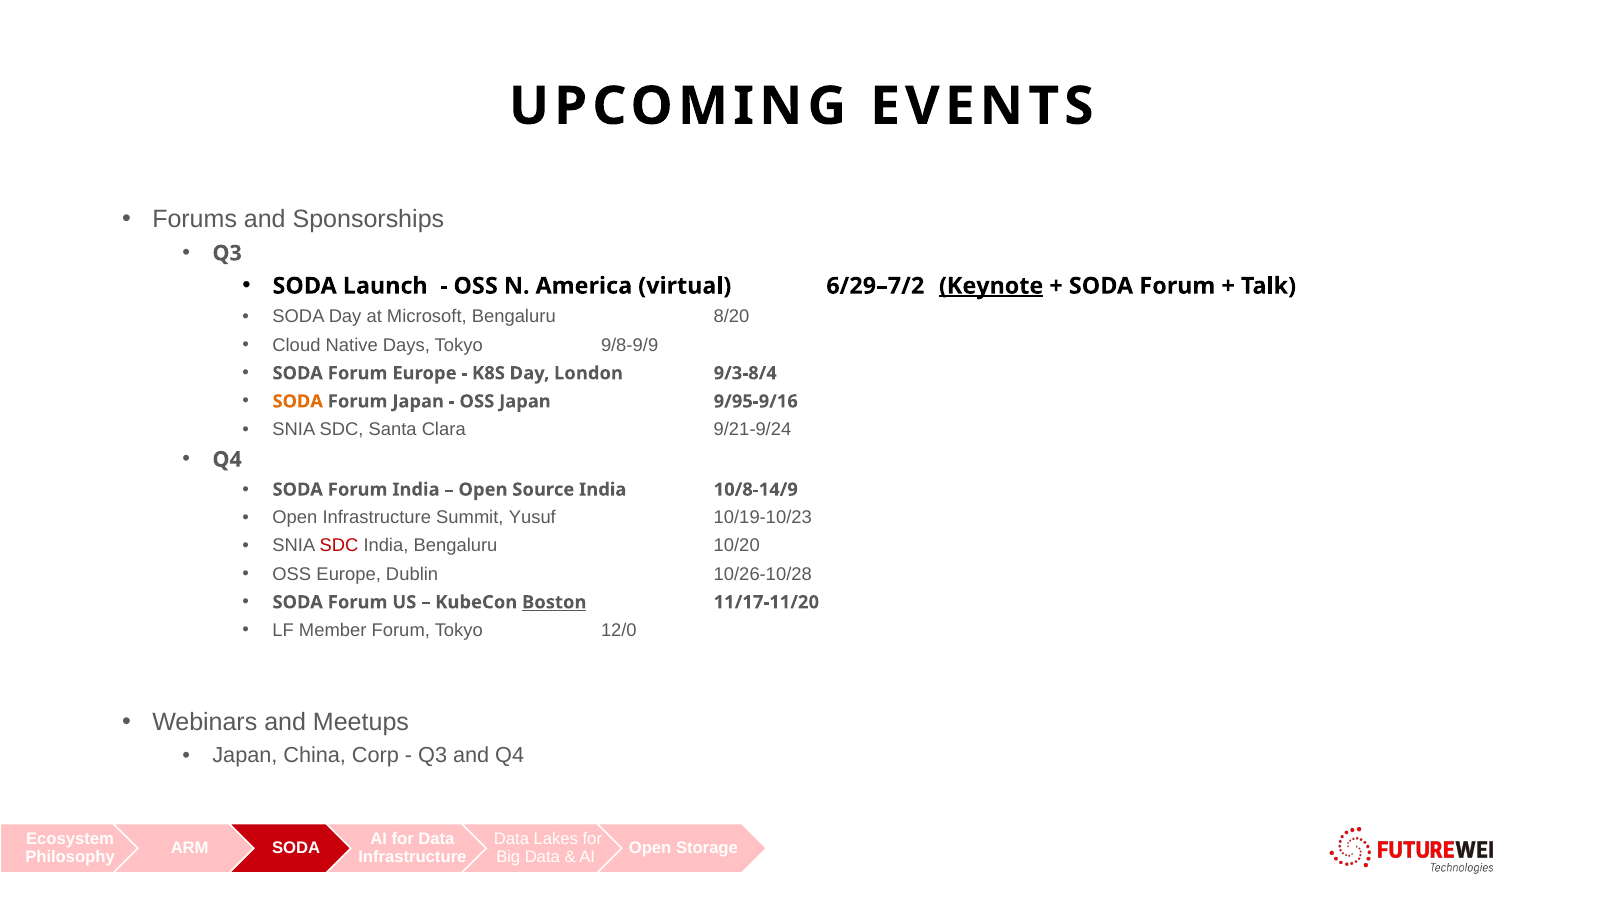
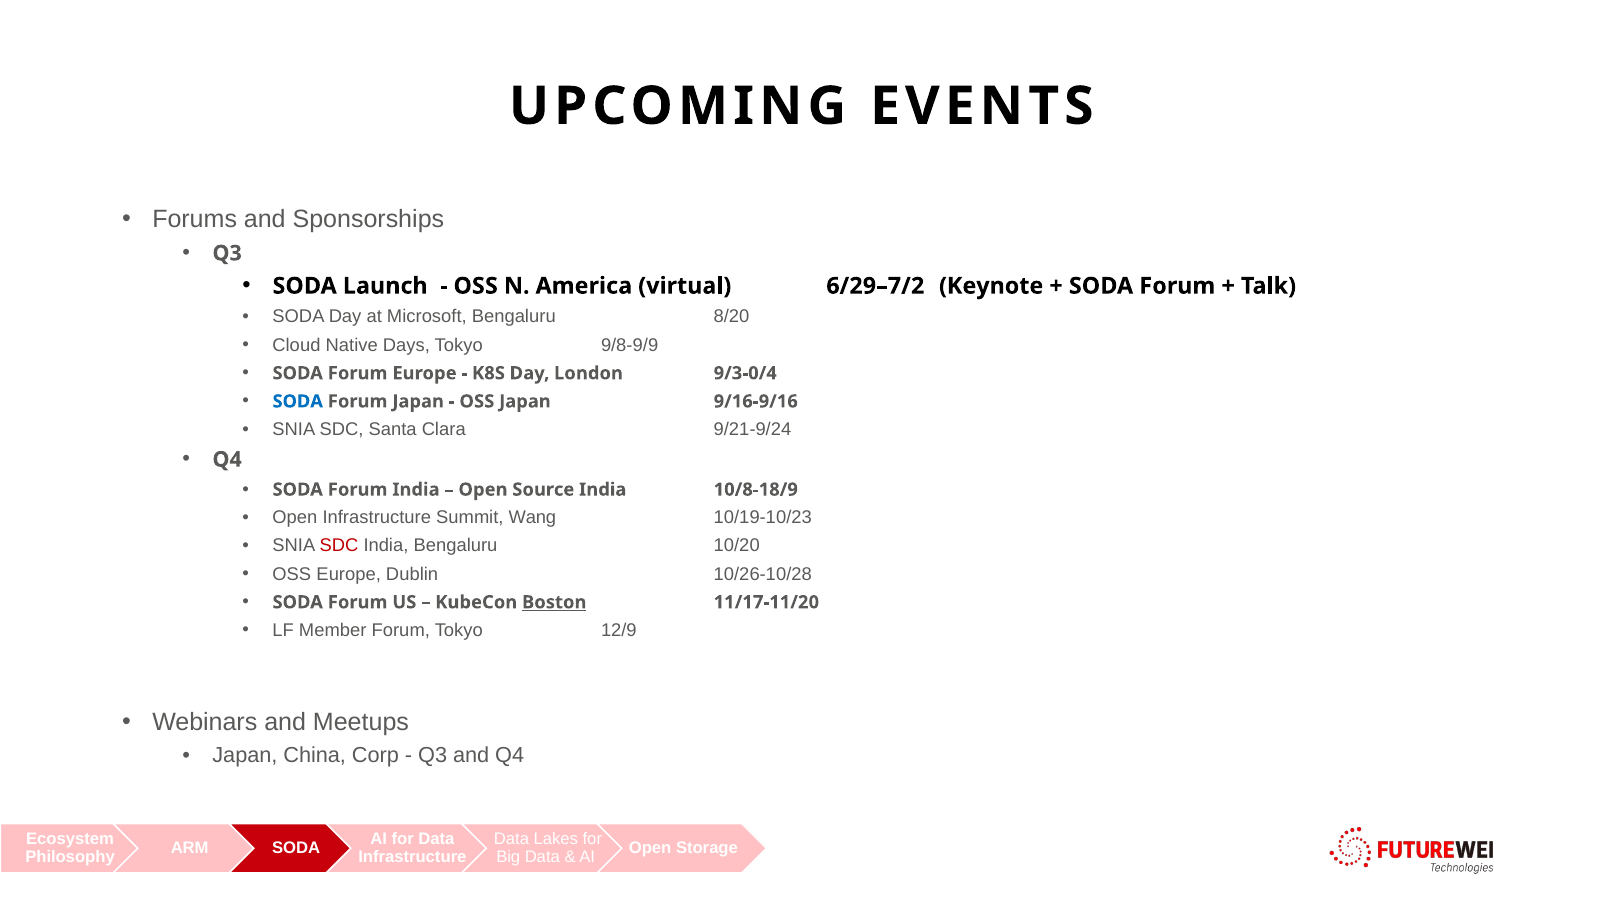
Keynote underline: present -> none
9/3-8/4: 9/3-8/4 -> 9/3-0/4
SODA at (298, 401) colour: orange -> blue
9/95-9/16: 9/95-9/16 -> 9/16-9/16
10/8-14/9: 10/8-14/9 -> 10/8-18/9
Yusuf: Yusuf -> Wang
12/0: 12/0 -> 12/9
